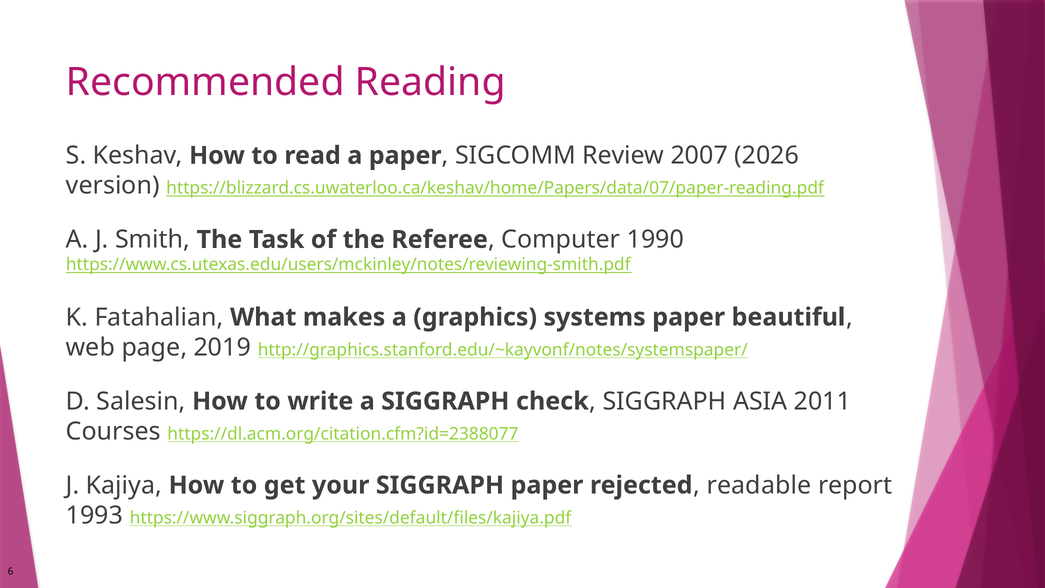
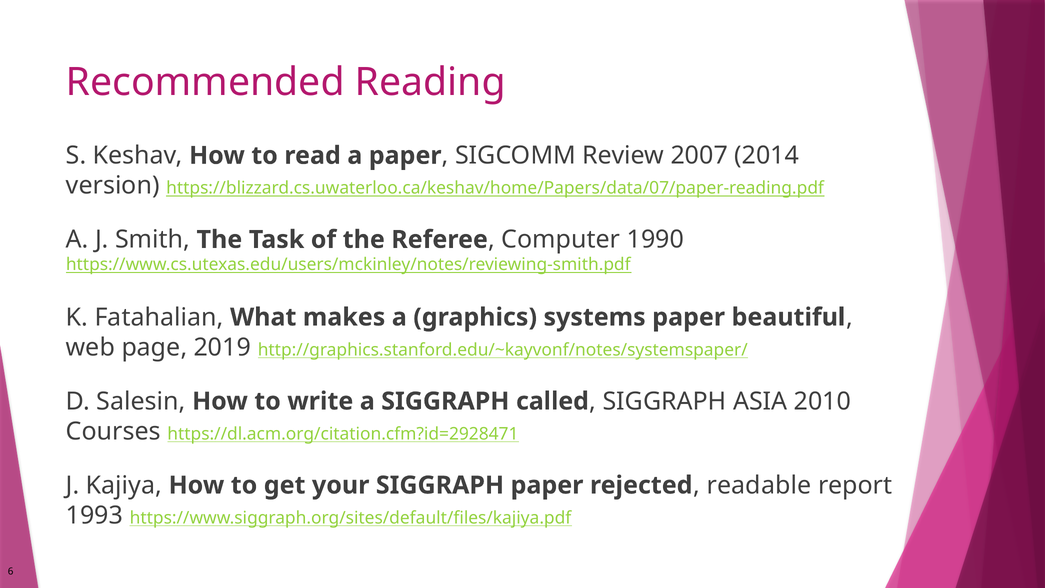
2026: 2026 -> 2014
check: check -> called
2011: 2011 -> 2010
https://dl.acm.org/citation.cfm?id=2388077: https://dl.acm.org/citation.cfm?id=2388077 -> https://dl.acm.org/citation.cfm?id=2928471
